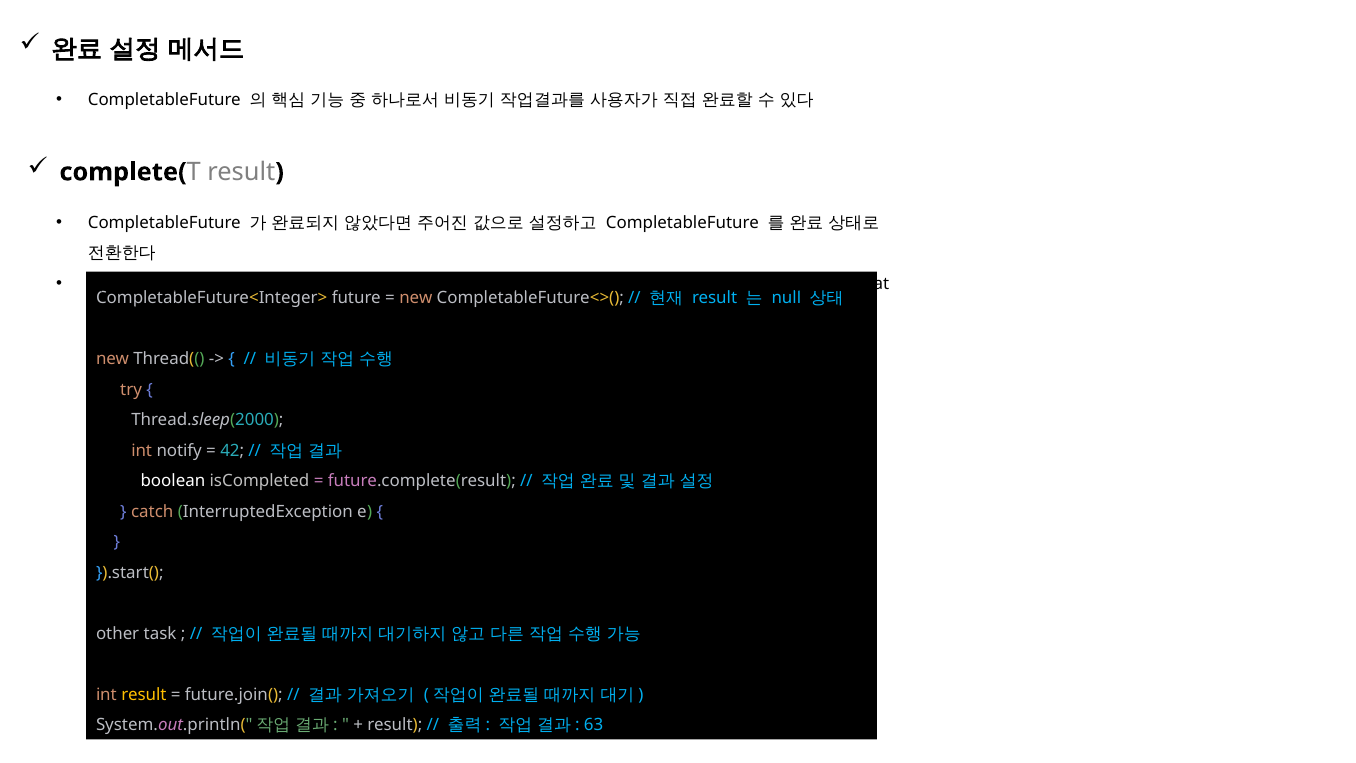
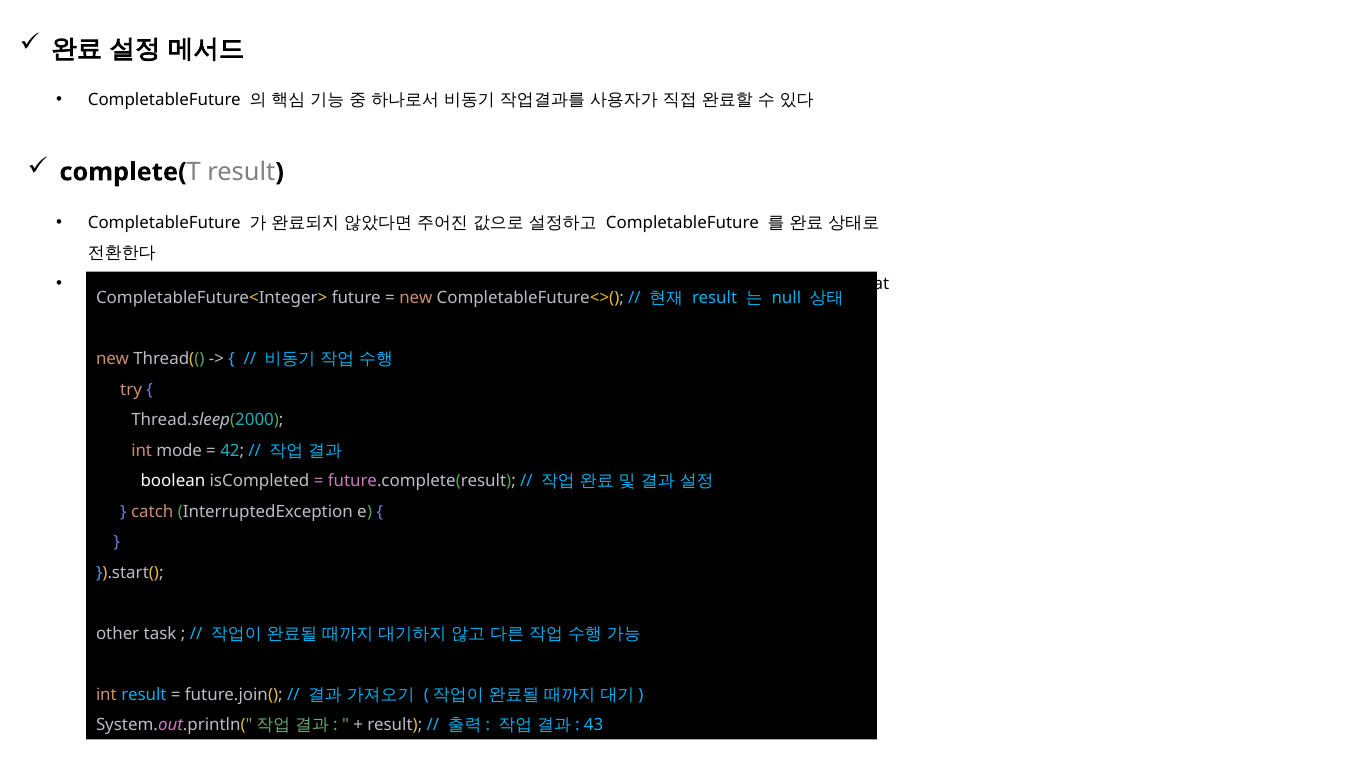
notify: notify -> mode
result at (144, 695) colour: yellow -> light blue
63: 63 -> 43
